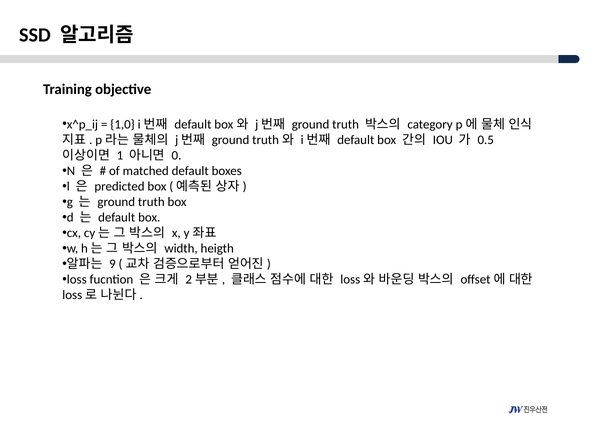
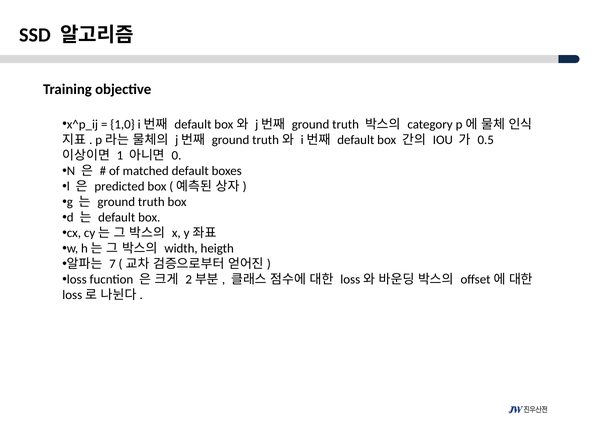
9: 9 -> 7
